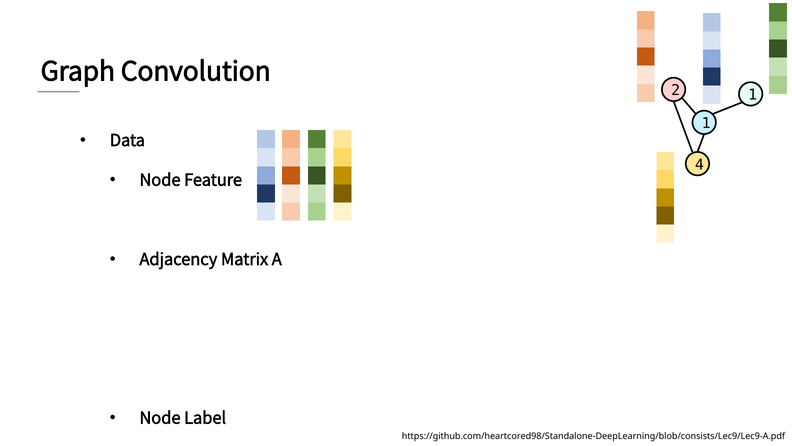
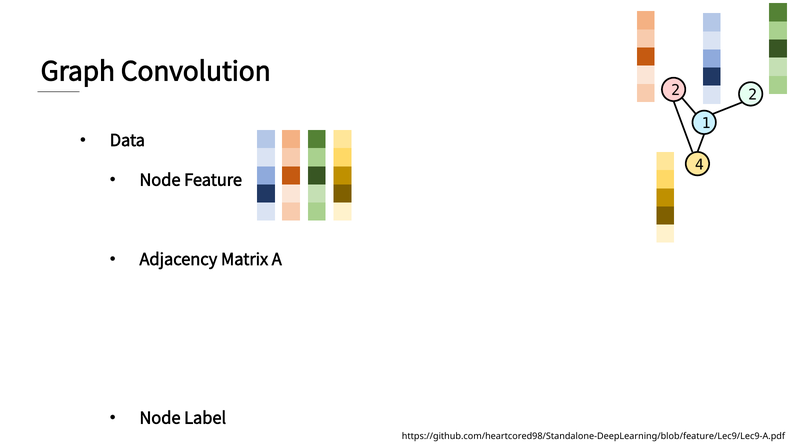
2 1: 1 -> 2
https://github.com/heartcored98/Standalone-DeepLearning/blob/consists/Lec9/Lec9-A.pdf: https://github.com/heartcored98/Standalone-DeepLearning/blob/consists/Lec9/Lec9-A.pdf -> https://github.com/heartcored98/Standalone-DeepLearning/blob/feature/Lec9/Lec9-A.pdf
